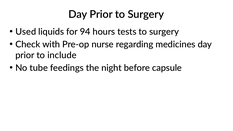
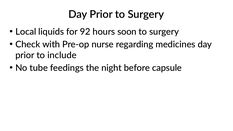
Used: Used -> Local
94: 94 -> 92
tests: tests -> soon
